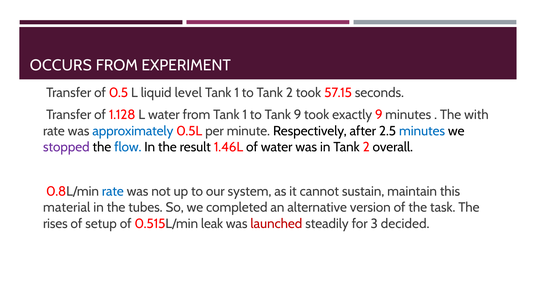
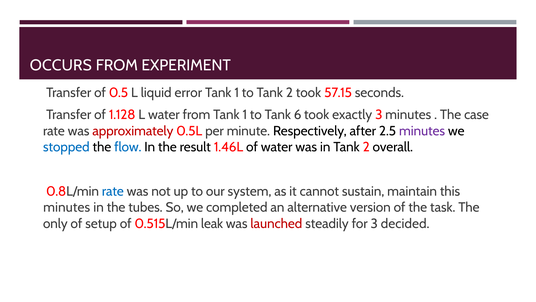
level: level -> error
Tank 9: 9 -> 6
exactly 9: 9 -> 3
with: with -> case
approximately colour: blue -> red
minutes at (422, 131) colour: blue -> purple
stopped colour: purple -> blue
material at (67, 207): material -> minutes
rises: rises -> only
